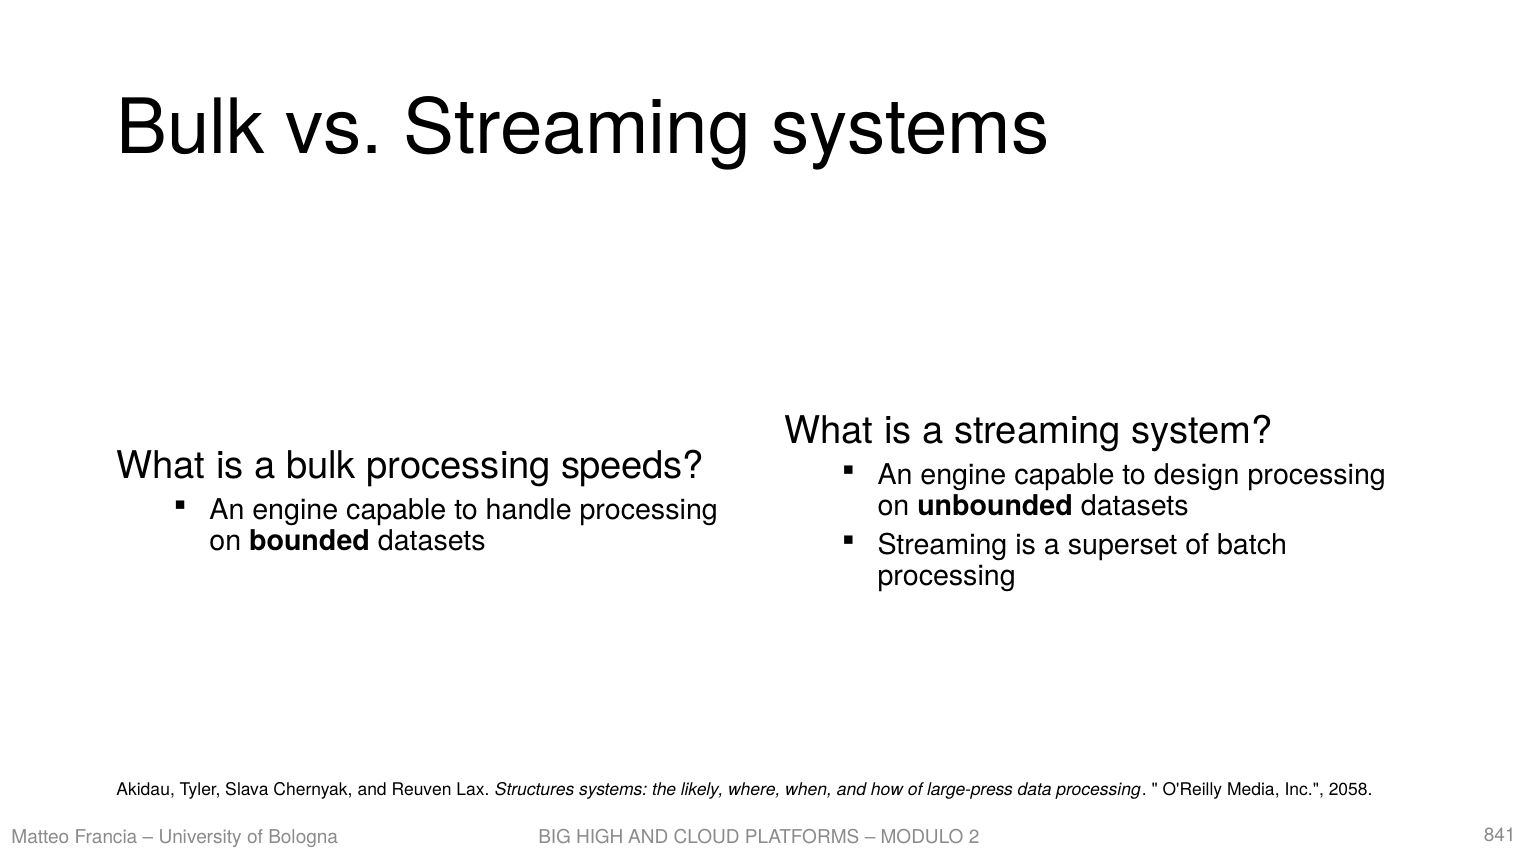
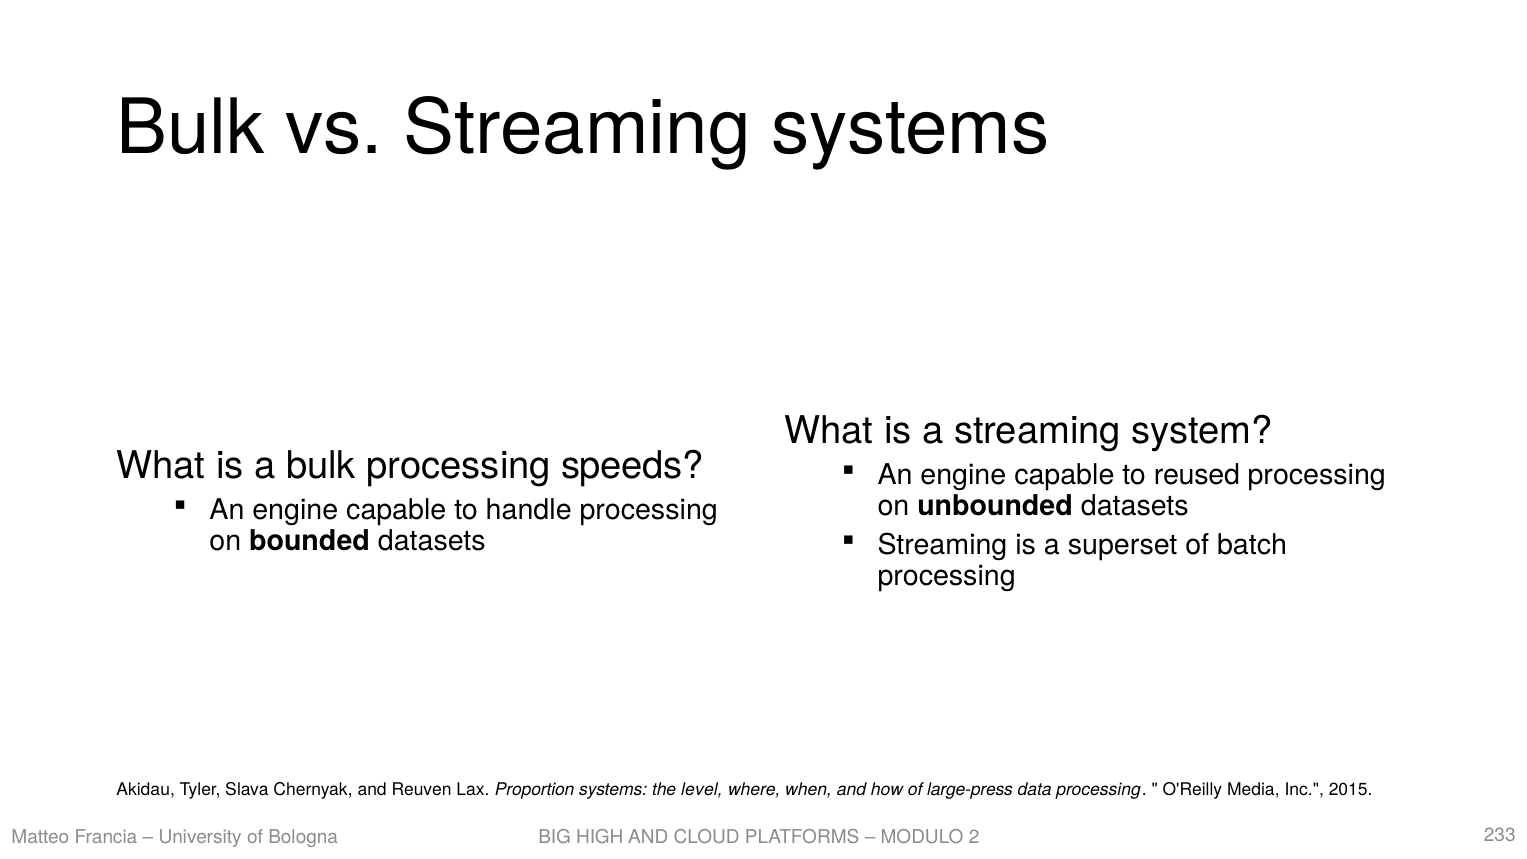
design: design -> reused
Structures: Structures -> Proportion
likely: likely -> level
2058: 2058 -> 2015
841: 841 -> 233
